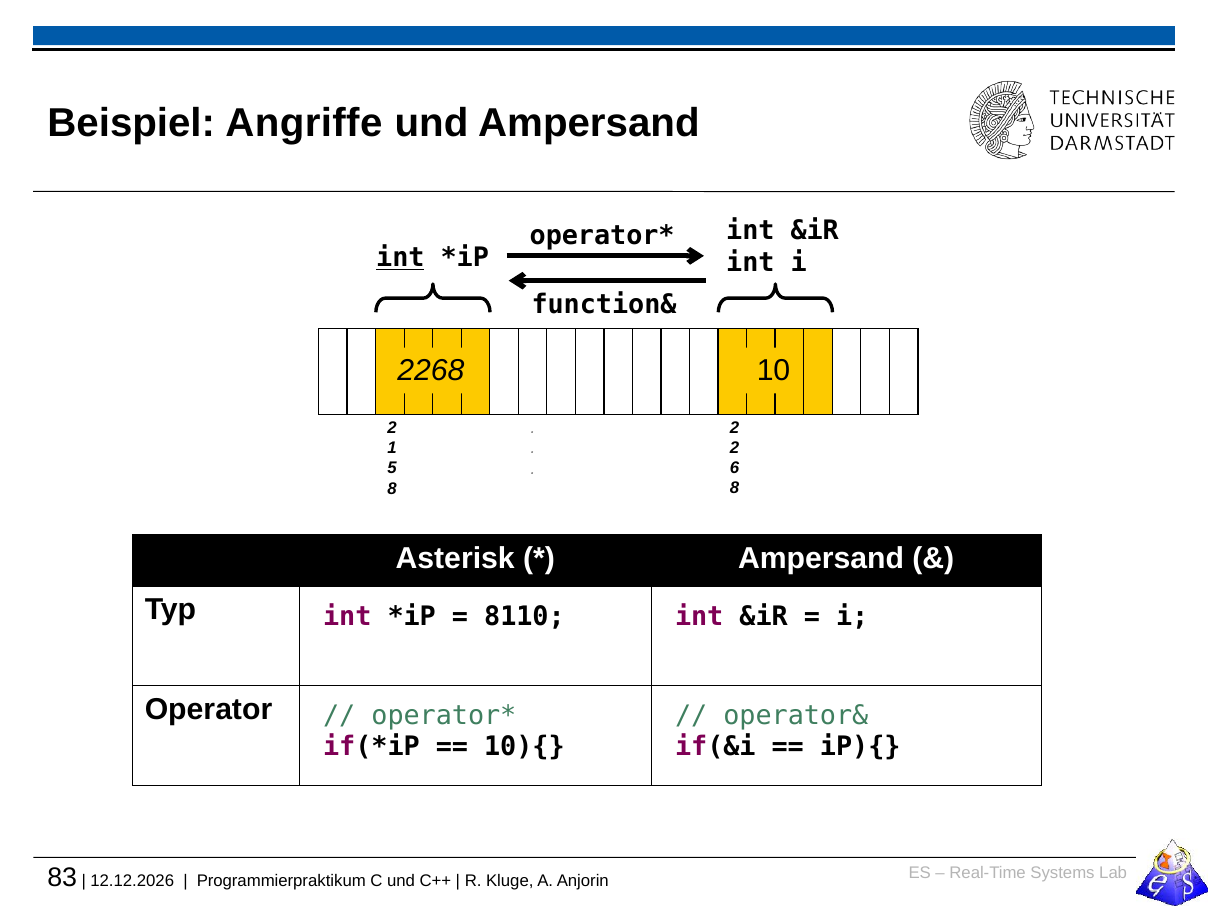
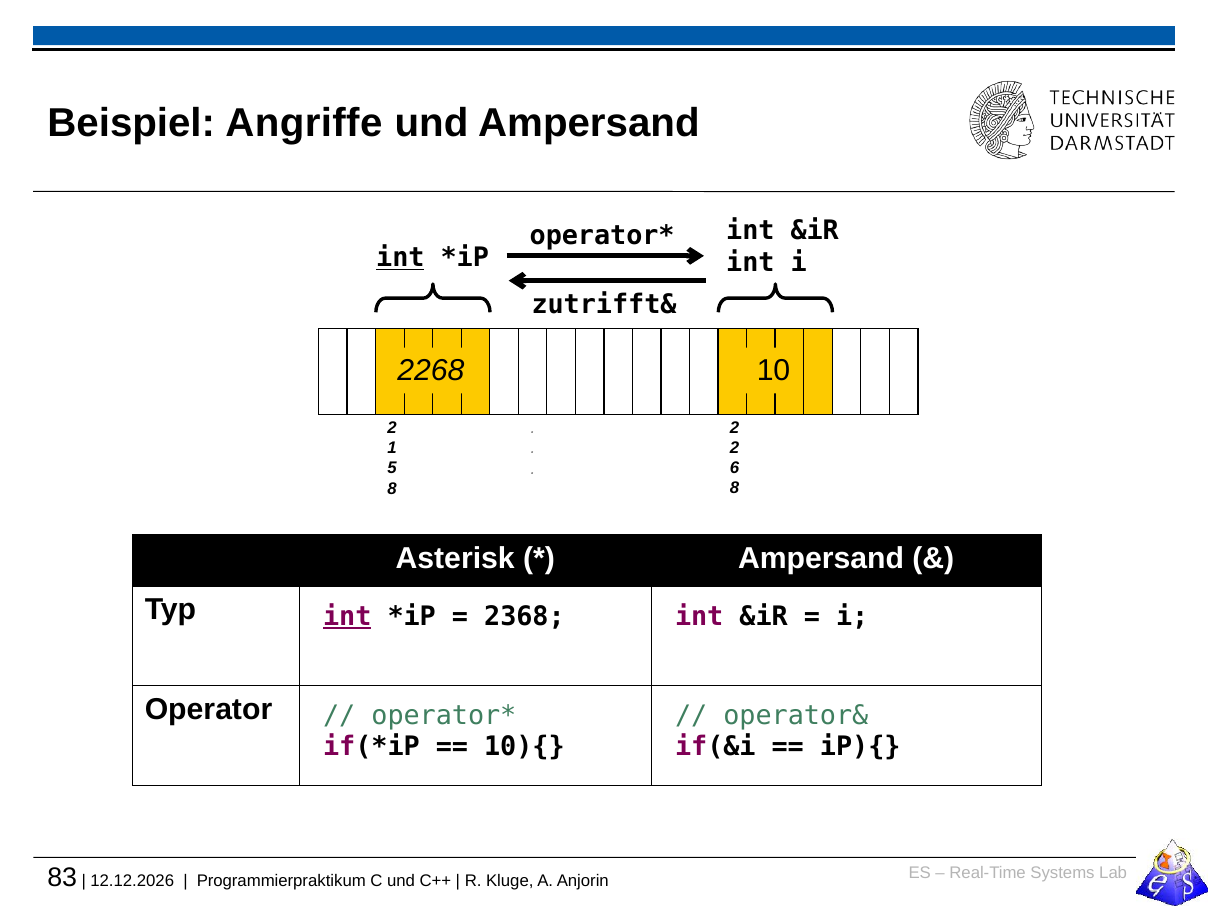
function&: function& -> zutrifft&
int at (347, 616) underline: none -> present
8110: 8110 -> 2368
